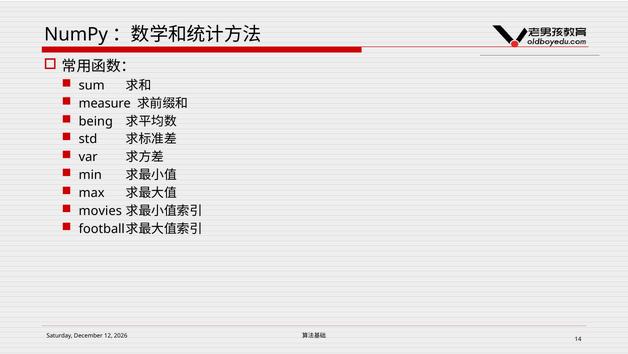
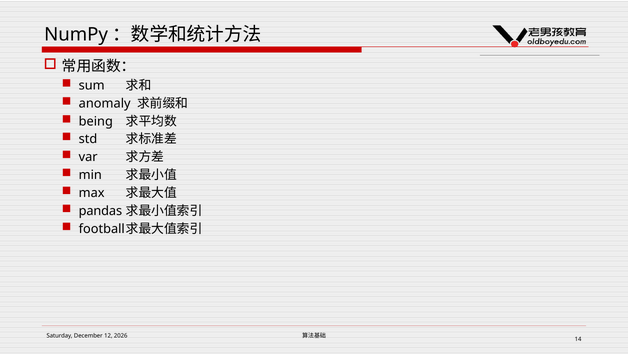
measure: measure -> anomaly
movies: movies -> pandas
